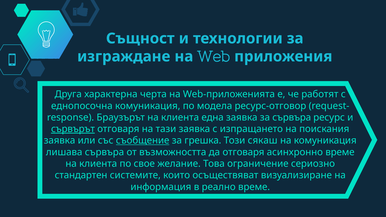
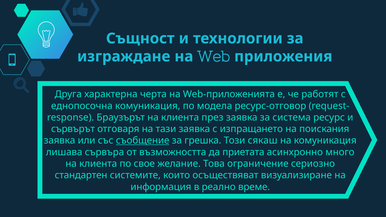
една: една -> през
за сървъра: сървъра -> система
сървърът underline: present -> none
да отговаря: отговаря -> приетата
асинхронно време: време -> много
